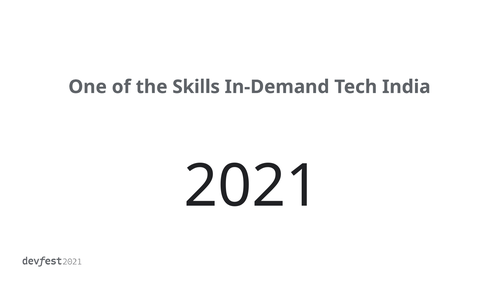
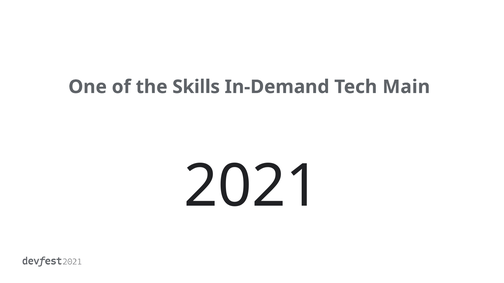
India: India -> Main
